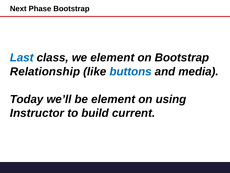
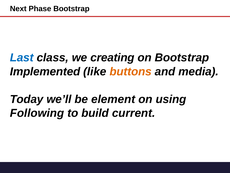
we element: element -> creating
Relationship: Relationship -> Implemented
buttons colour: blue -> orange
Instructor: Instructor -> Following
